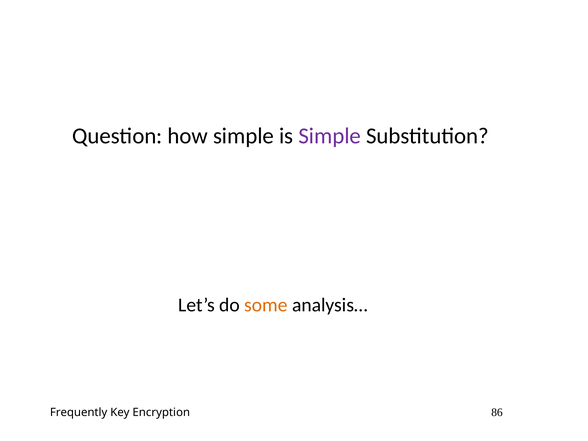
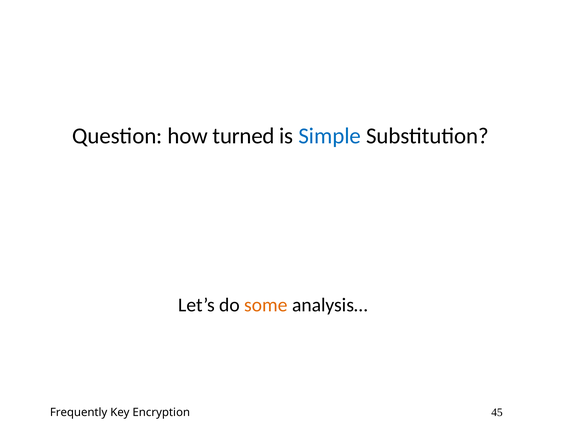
how simple: simple -> turned
Simple at (330, 136) colour: purple -> blue
86: 86 -> 45
